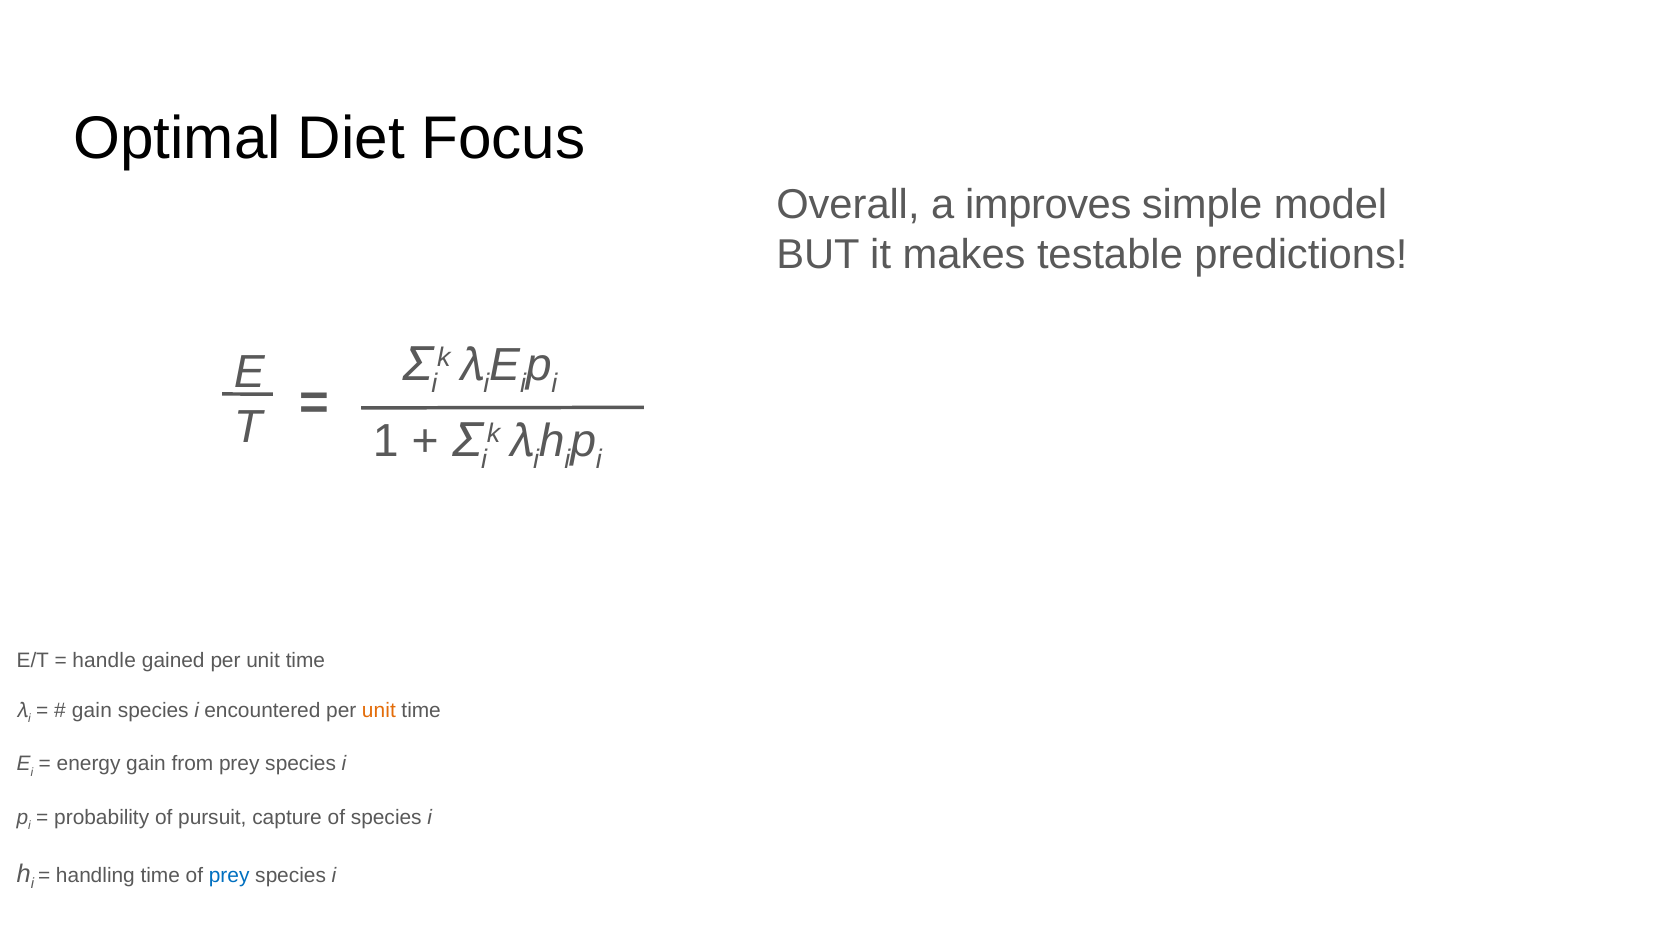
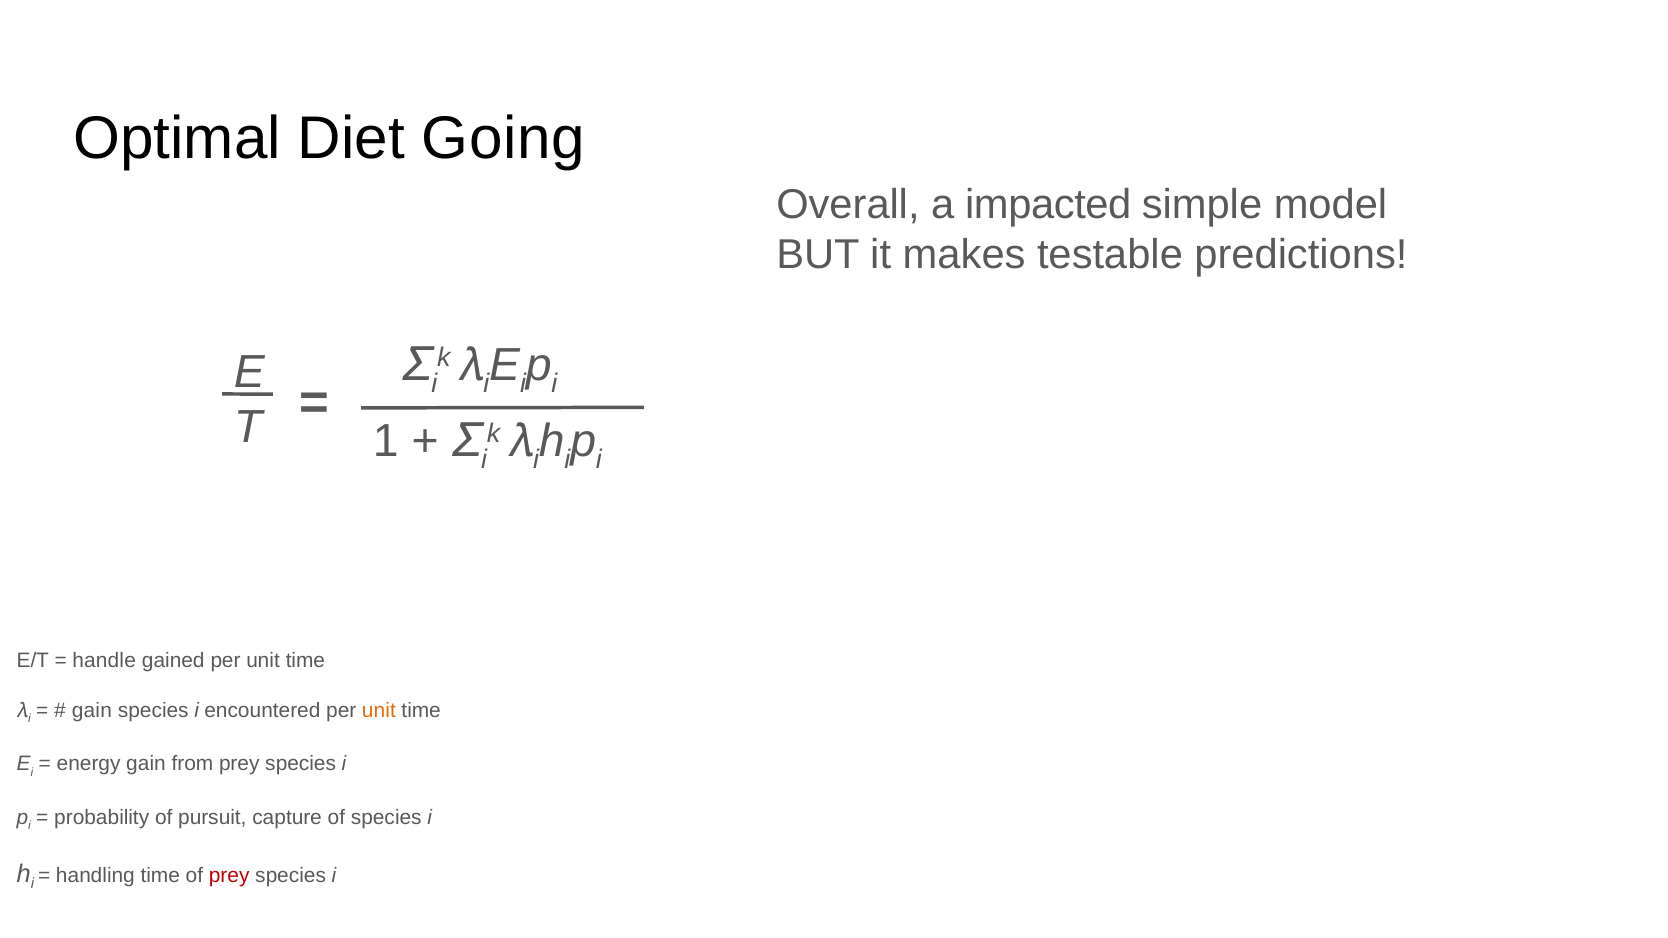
Focus: Focus -> Going
improves: improves -> impacted
prey at (229, 876) colour: blue -> red
